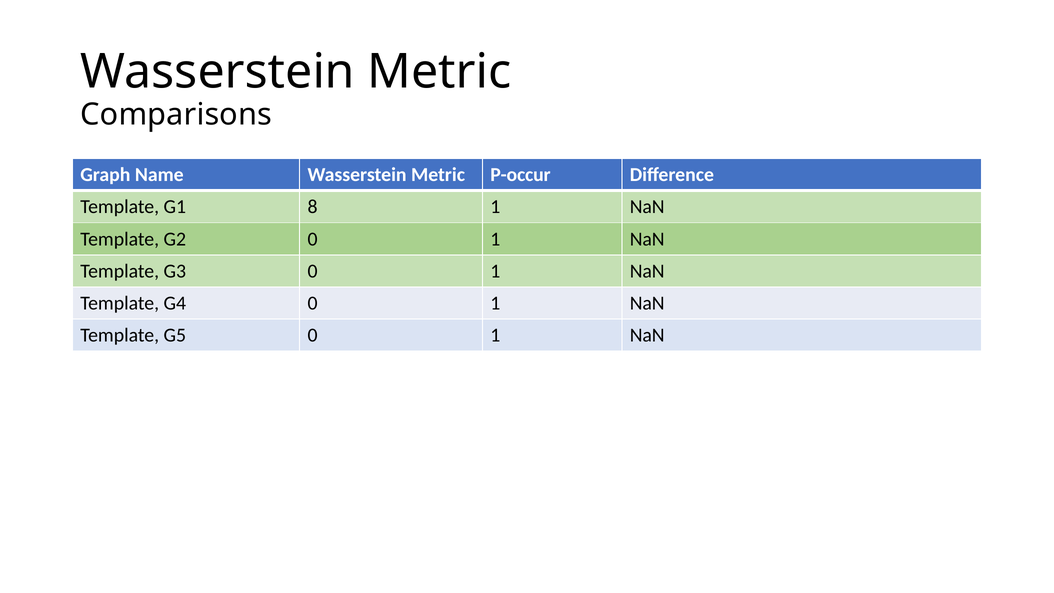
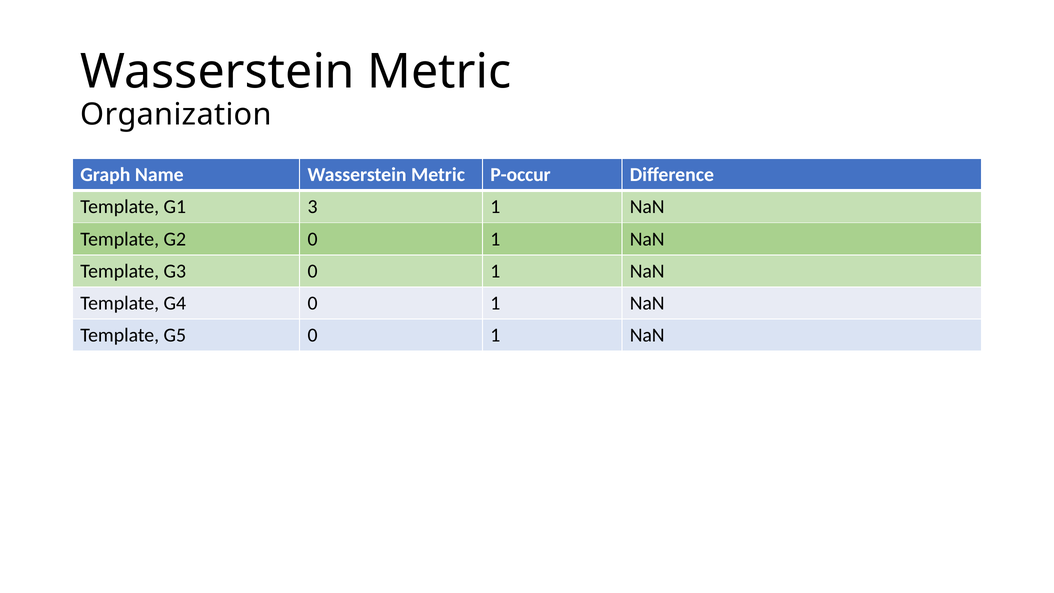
Comparisons: Comparisons -> Organization
8: 8 -> 3
